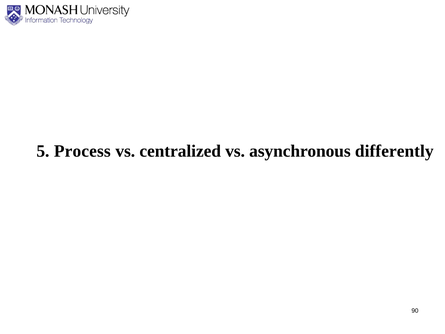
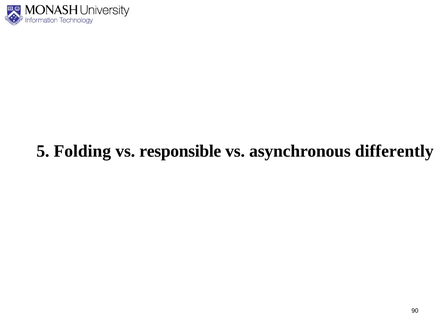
Process: Process -> Folding
centralized: centralized -> responsible
